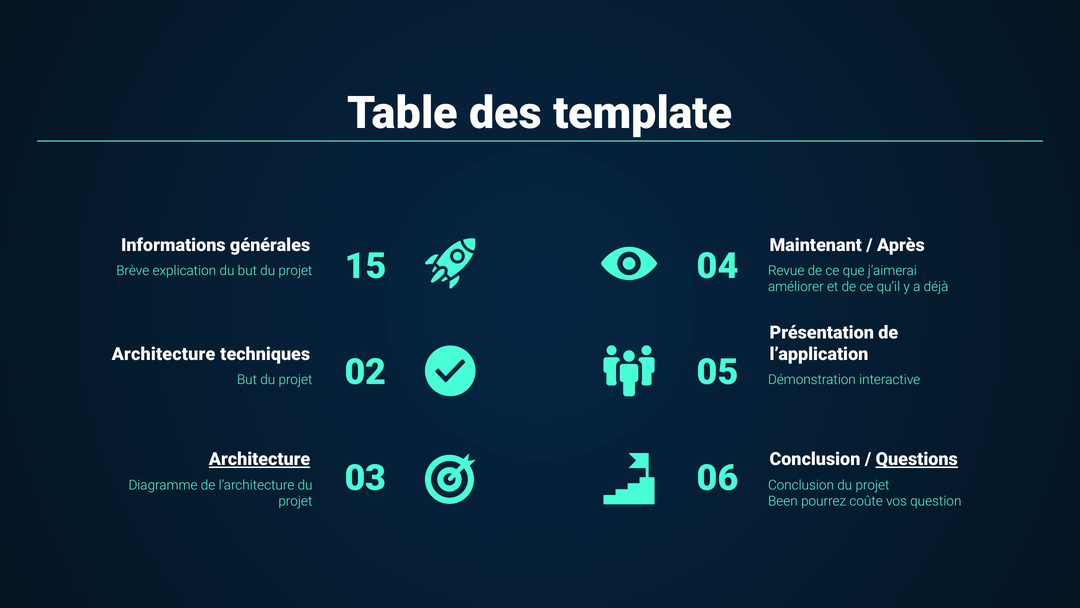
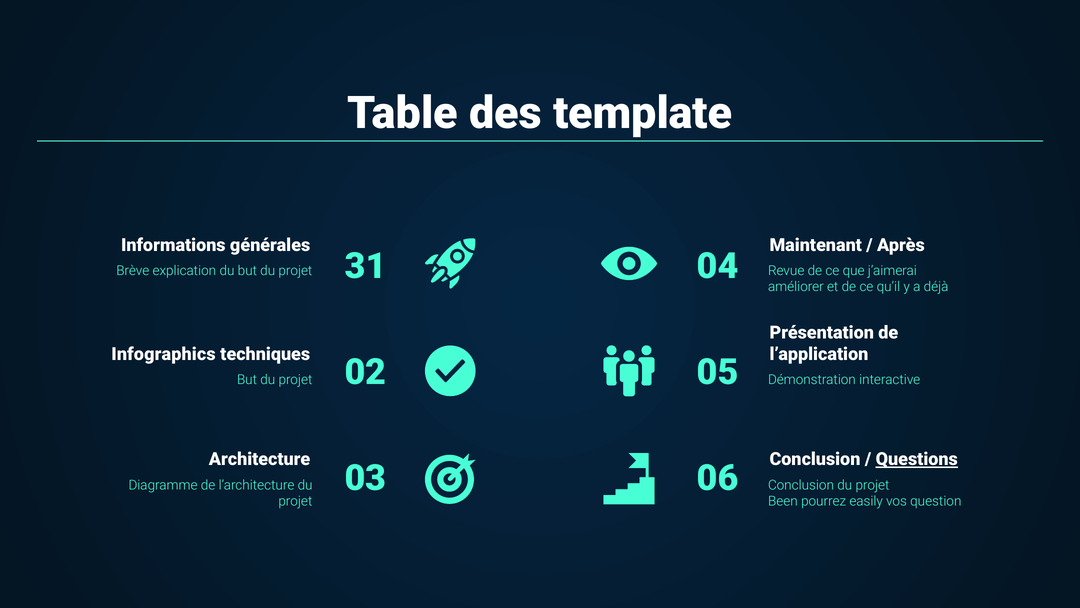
15: 15 -> 31
Architecture at (163, 354): Architecture -> Infographics
Architecture at (260, 459) underline: present -> none
coûte: coûte -> easily
